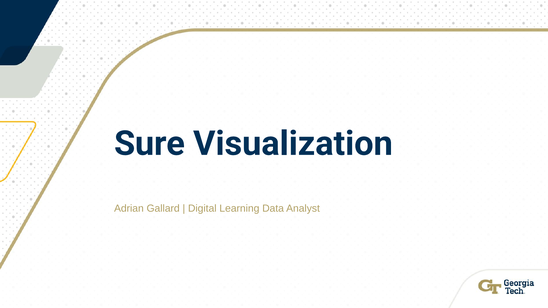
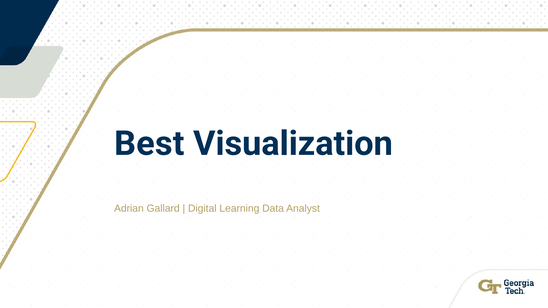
Sure: Sure -> Best
